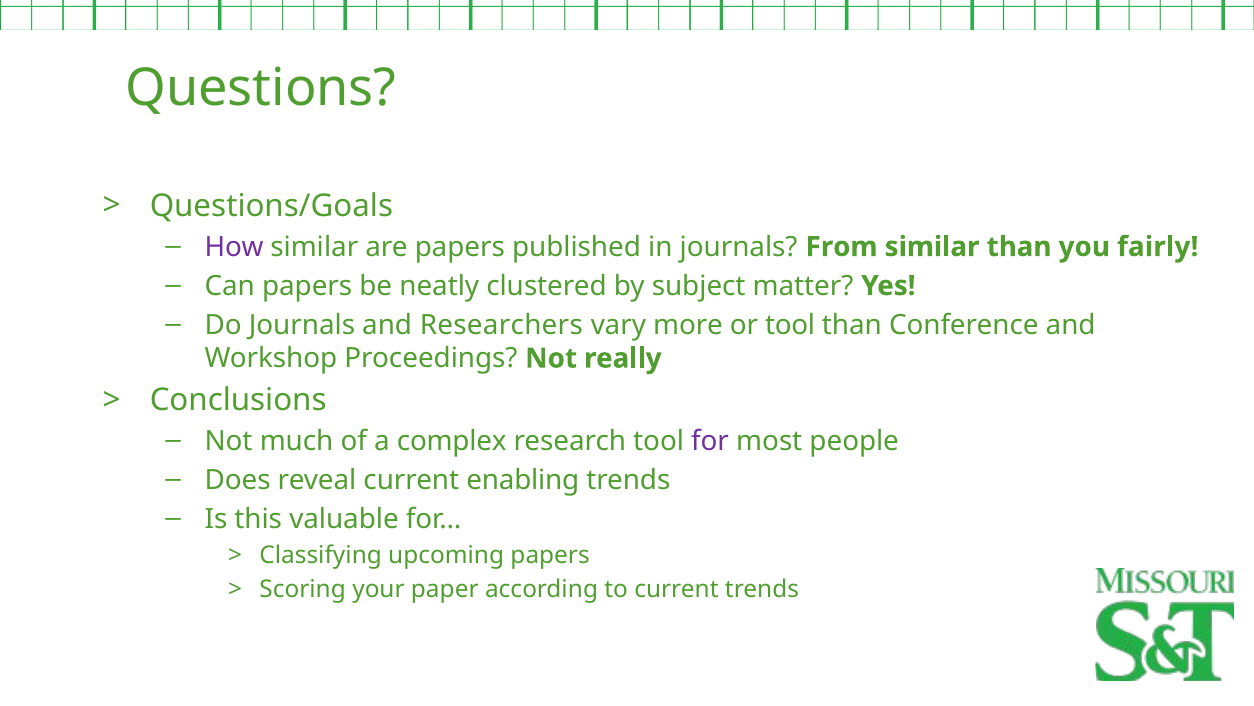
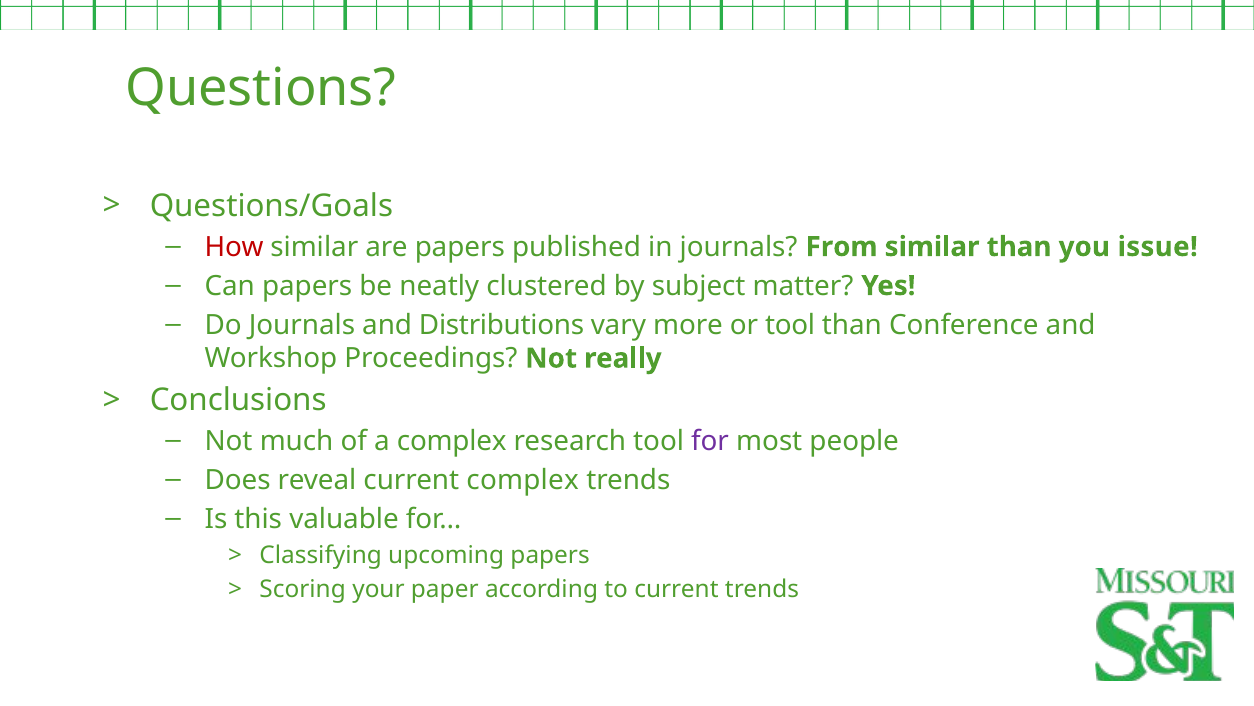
How colour: purple -> red
fairly: fairly -> issue
Researchers: Researchers -> Distributions
current enabling: enabling -> complex
